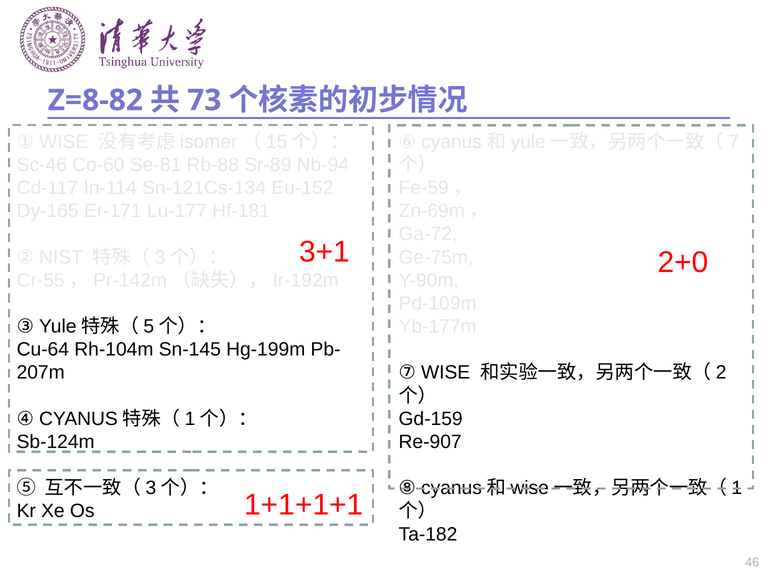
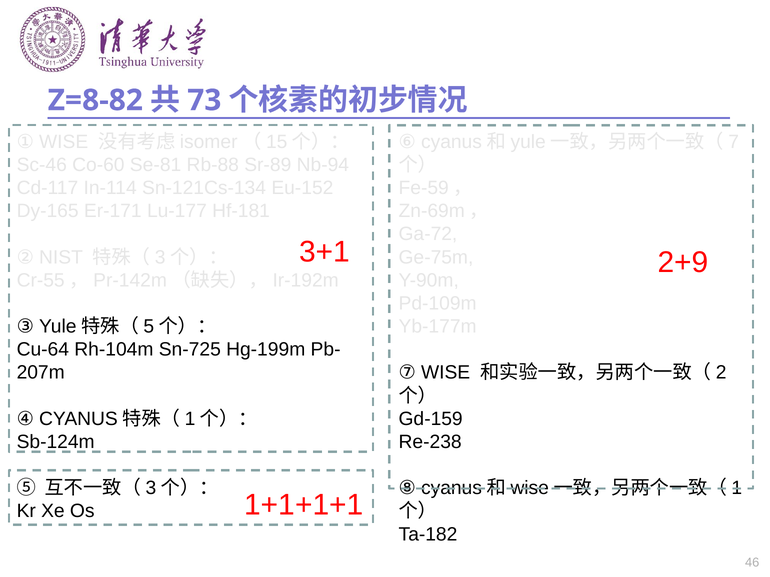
2+0: 2+0 -> 2+9
Sn-145: Sn-145 -> Sn-725
Re-907: Re-907 -> Re-238
